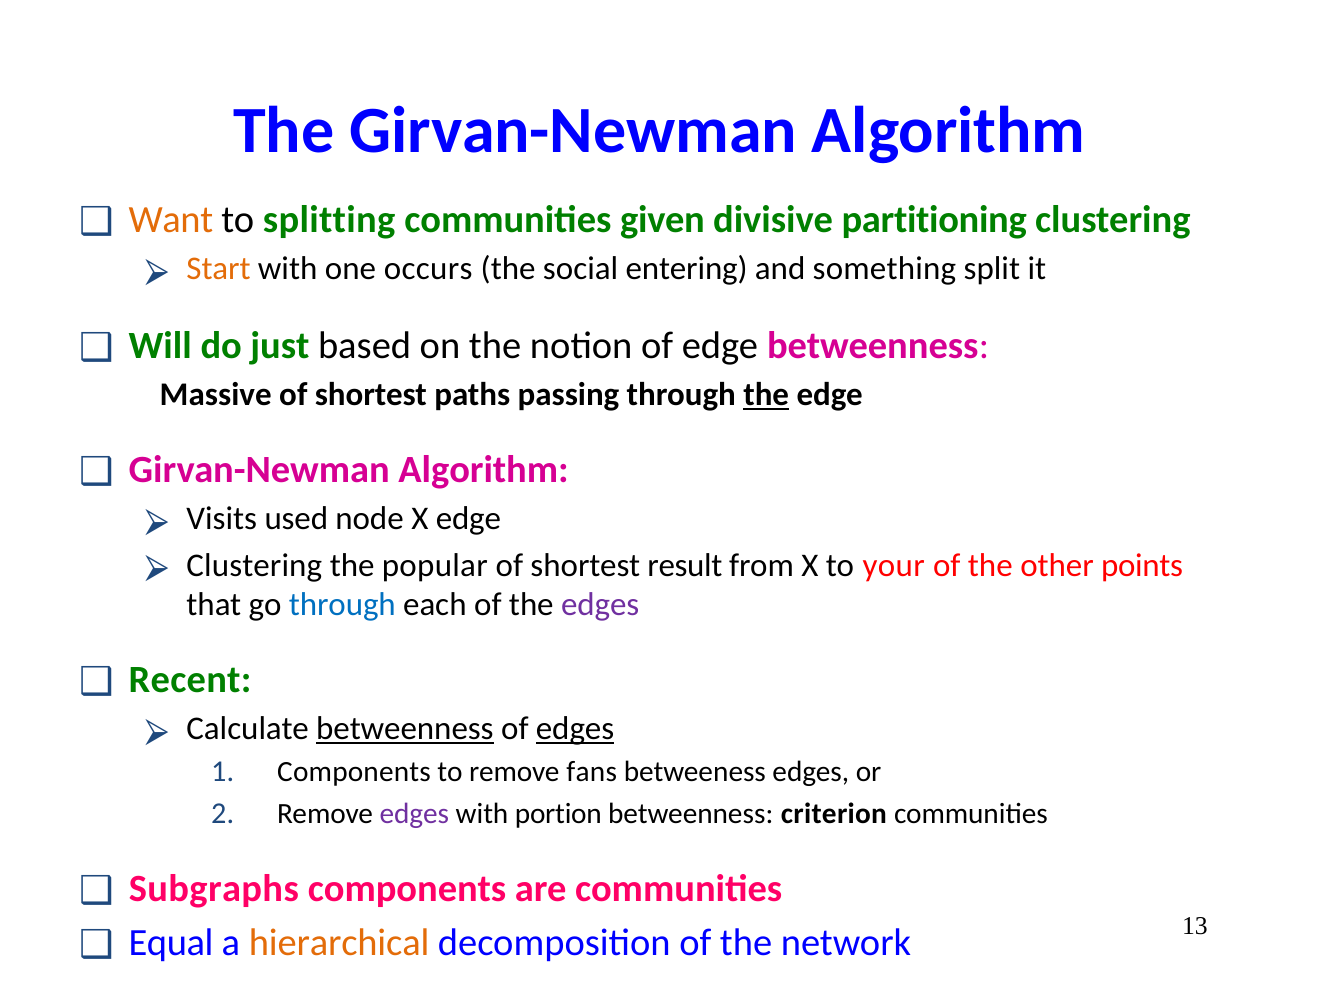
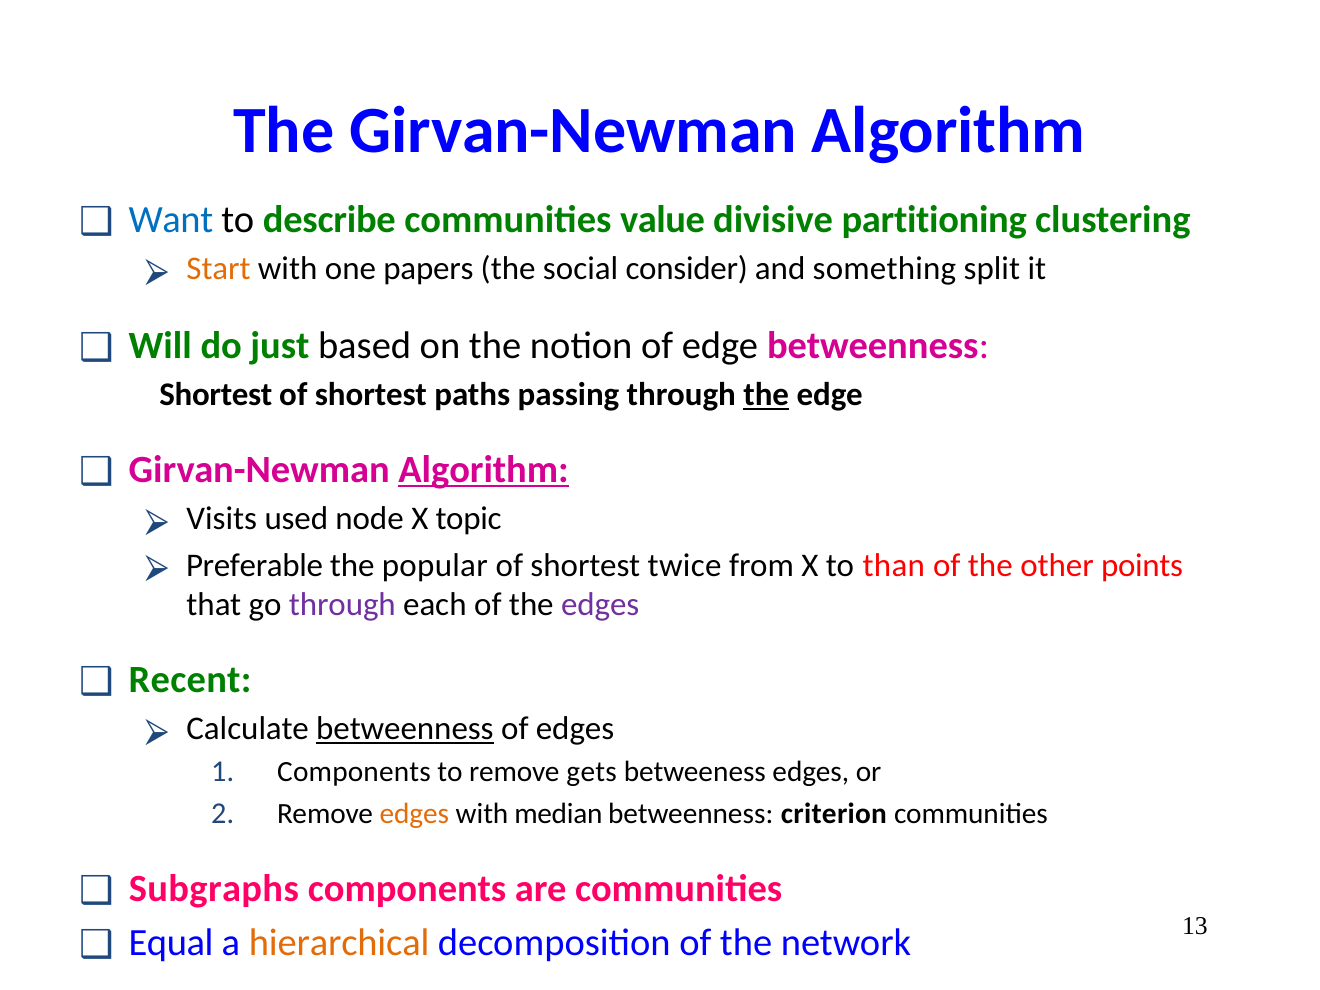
Want colour: orange -> blue
splitting: splitting -> describe
given: given -> value
occurs: occurs -> papers
entering: entering -> consider
Massive at (216, 395): Massive -> Shortest
Algorithm at (484, 470) underline: none -> present
X edge: edge -> topic
Clustering at (254, 565): Clustering -> Preferable
result: result -> twice
your: your -> than
through at (342, 605) colour: blue -> purple
edges at (575, 729) underline: present -> none
fans: fans -> gets
edges at (414, 813) colour: purple -> orange
portion: portion -> median
